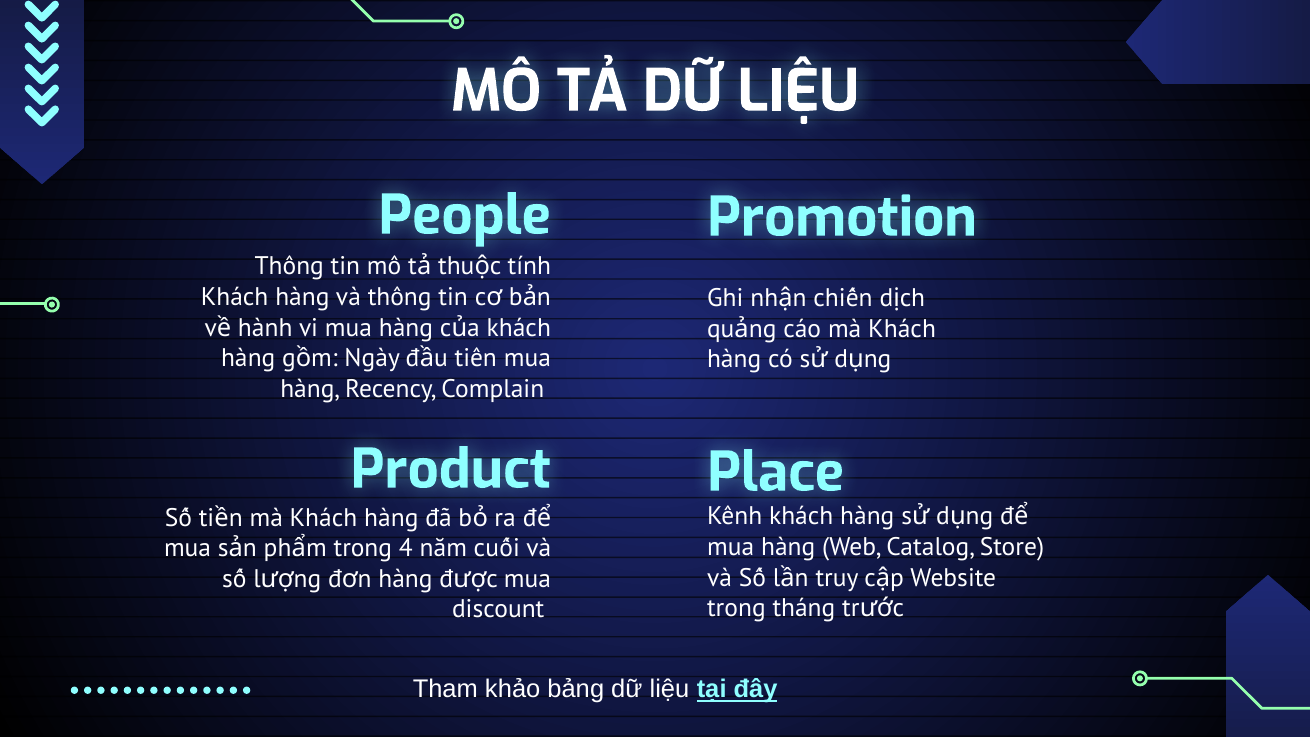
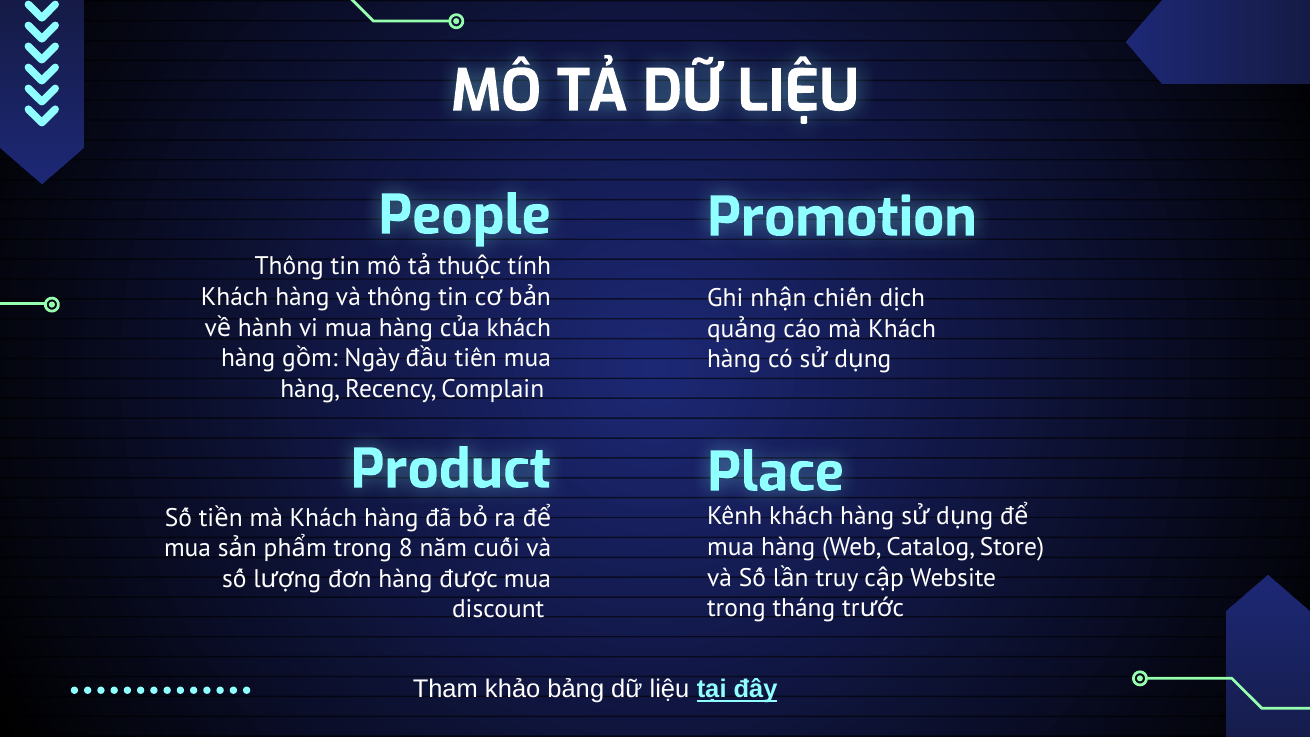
4: 4 -> 8
